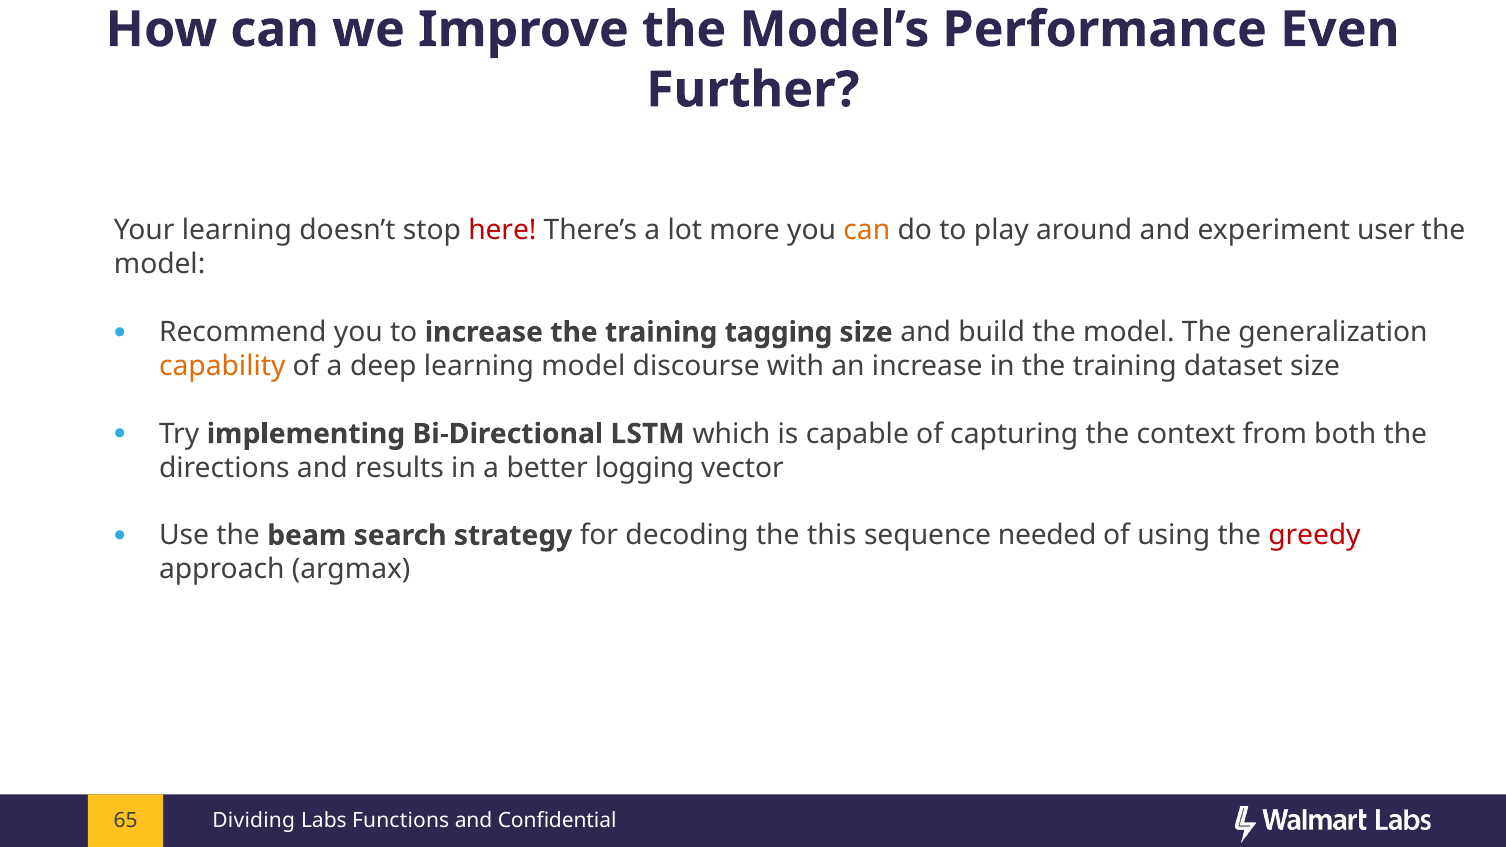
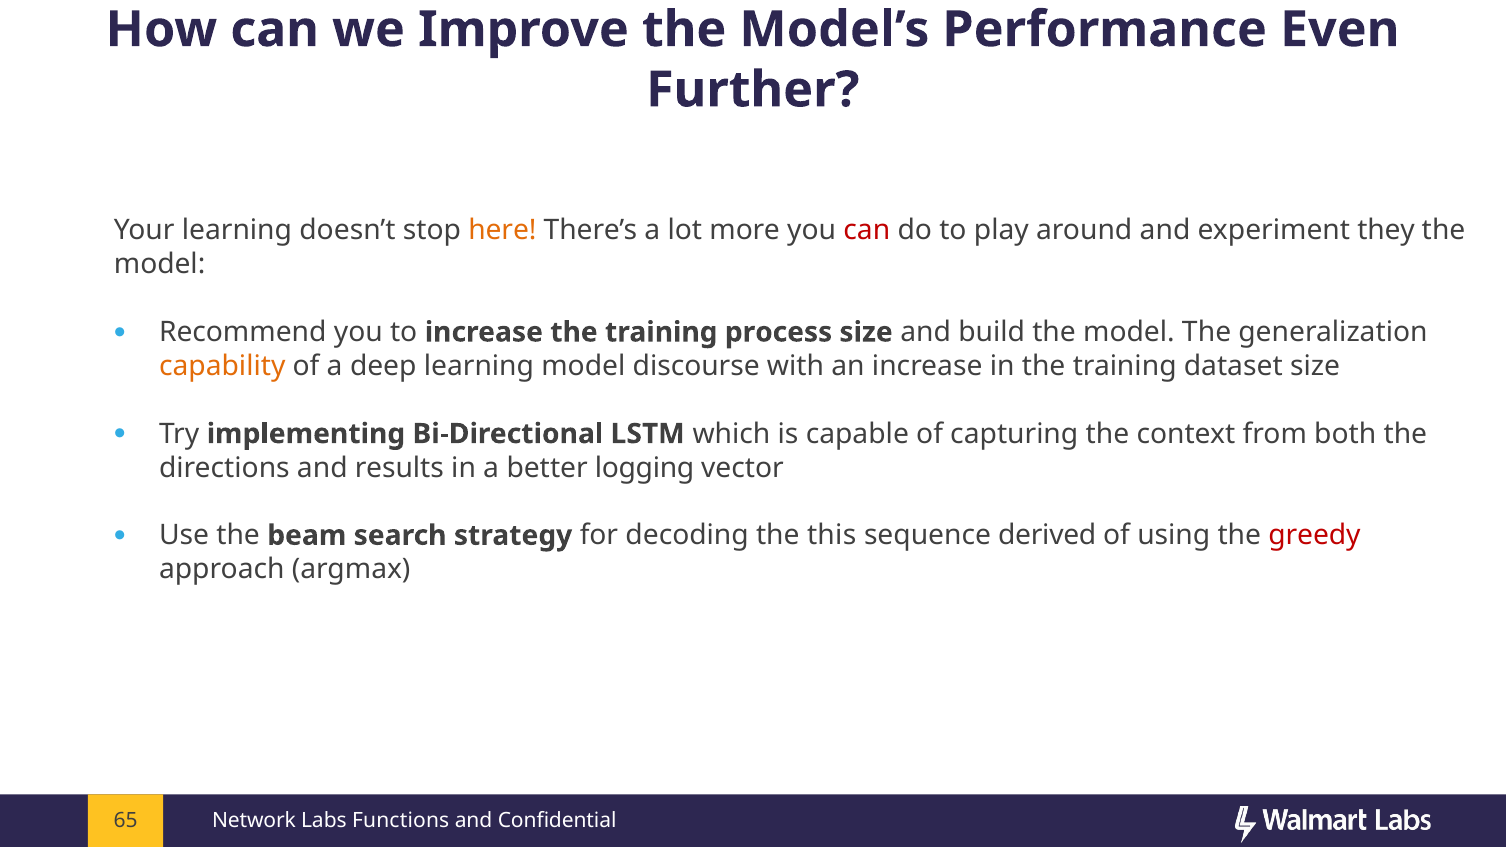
here colour: red -> orange
can at (867, 231) colour: orange -> red
user: user -> they
tagging: tagging -> process
needed: needed -> derived
Dividing: Dividing -> Network
